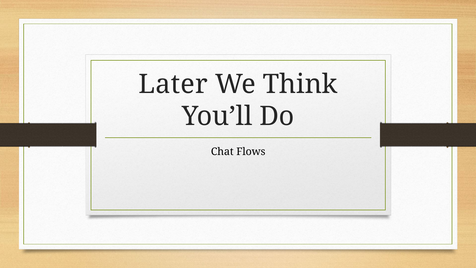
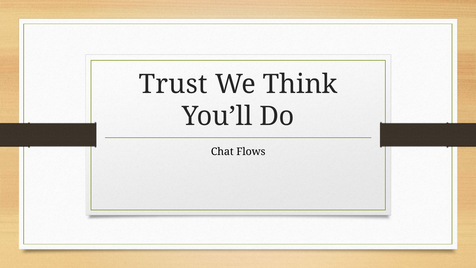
Later: Later -> Trust
